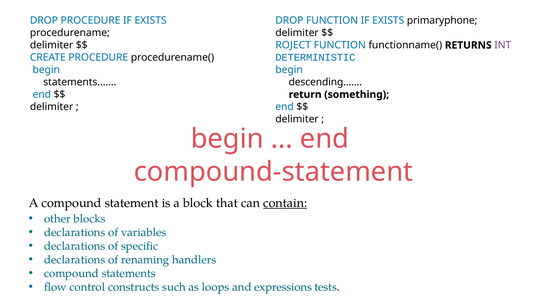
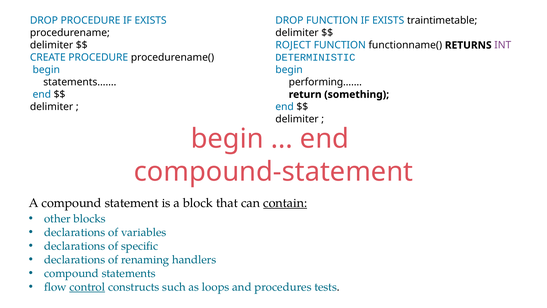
primaryphone: primaryphone -> traintimetable
descending……: descending…… -> performing……
control underline: none -> present
expressions: expressions -> procedures
